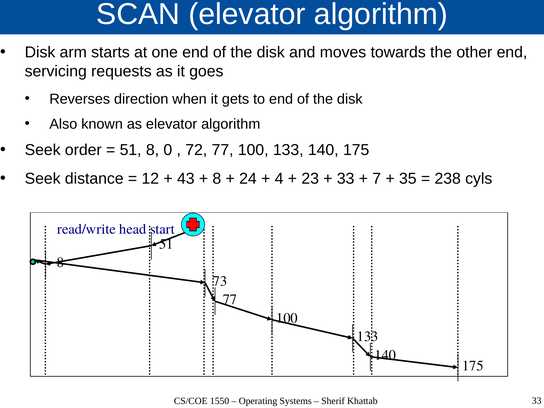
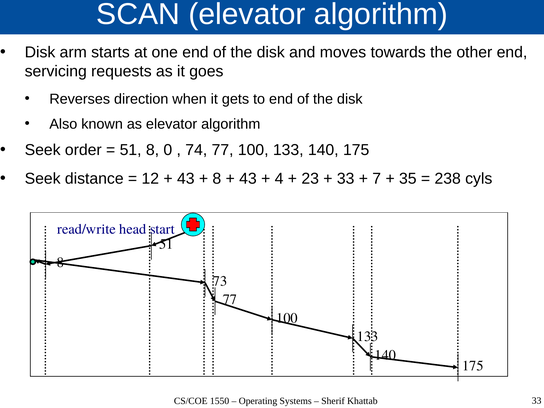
72: 72 -> 74
24 at (248, 179): 24 -> 43
